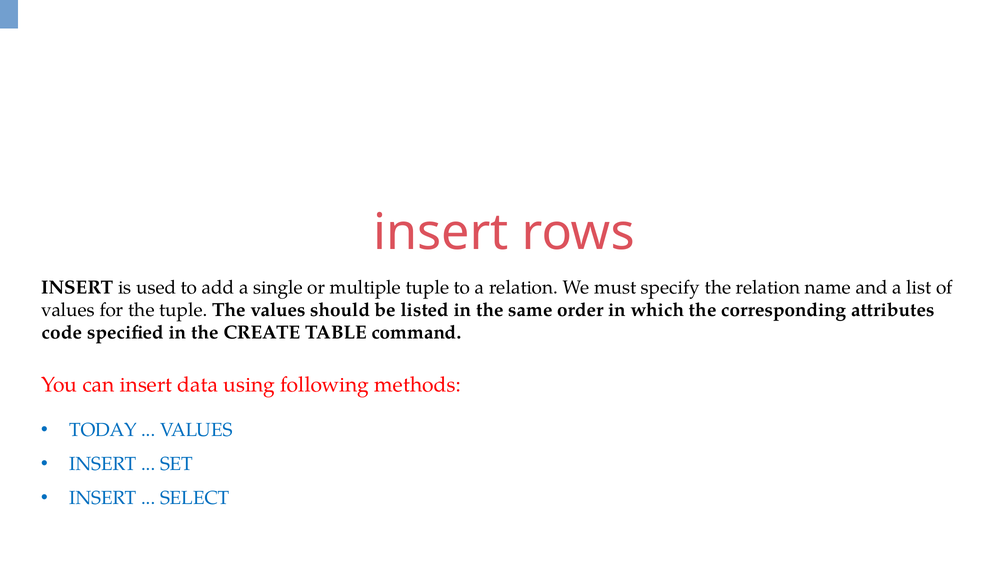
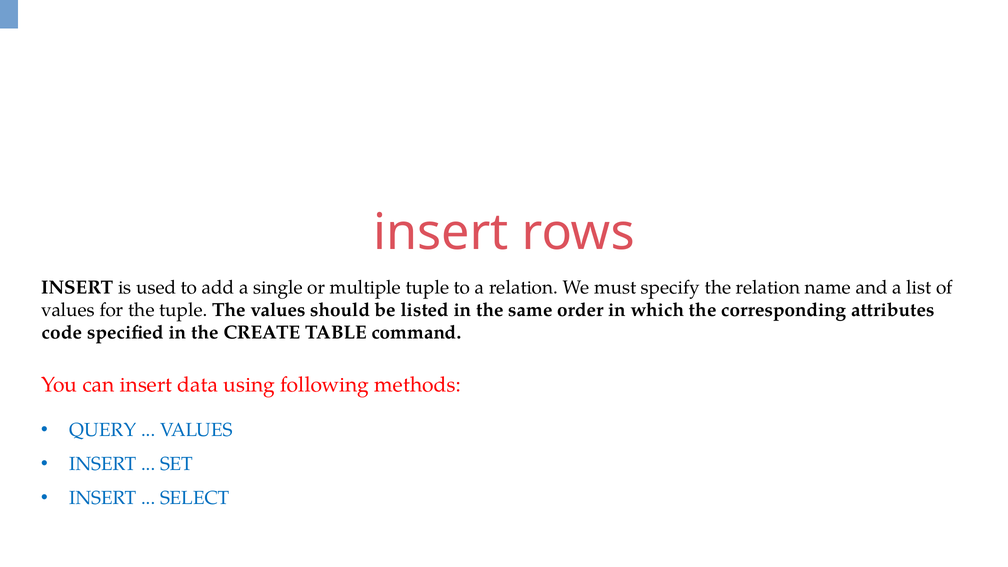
TODAY: TODAY -> QUERY
